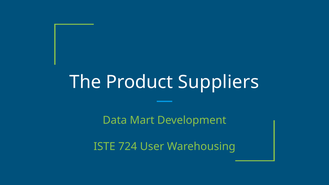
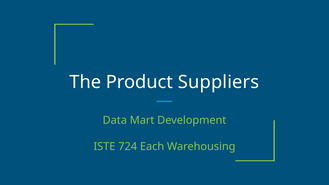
User: User -> Each
